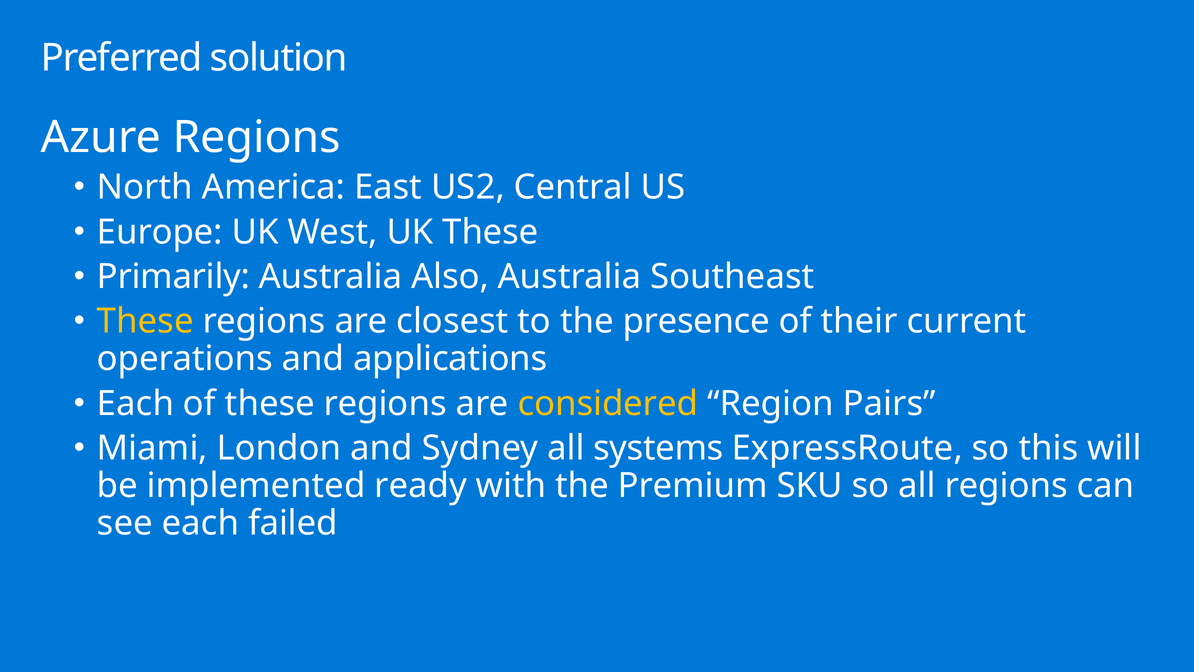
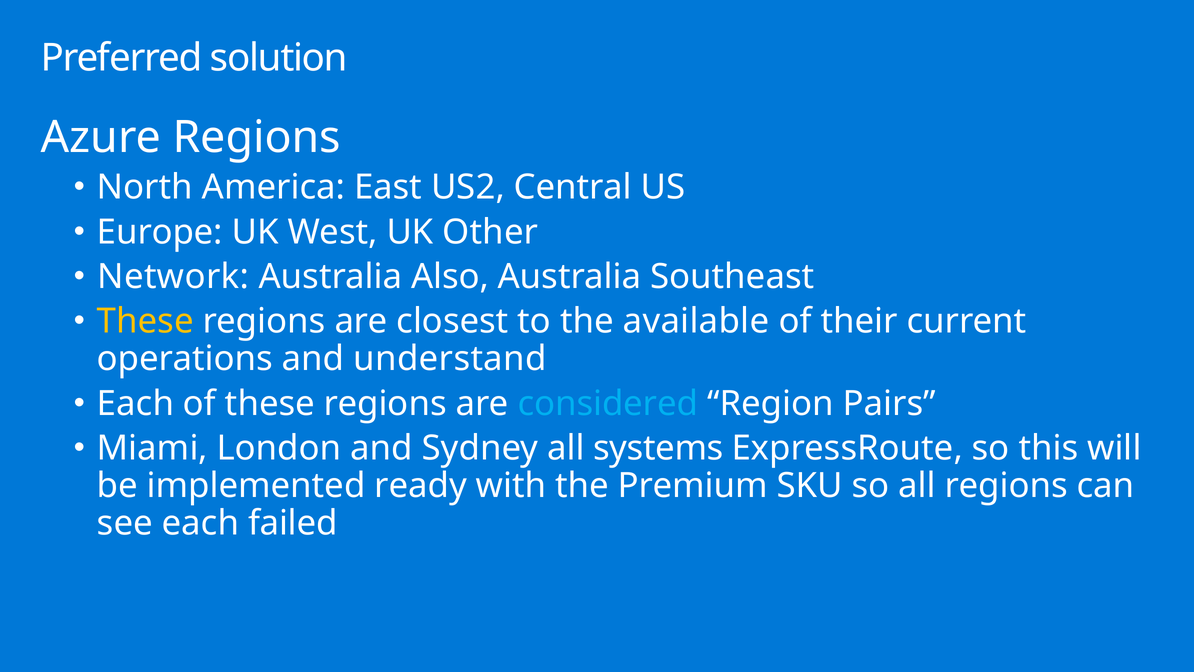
UK These: These -> Other
Primarily: Primarily -> Network
presence: presence -> available
applications: applications -> understand
considered colour: yellow -> light blue
